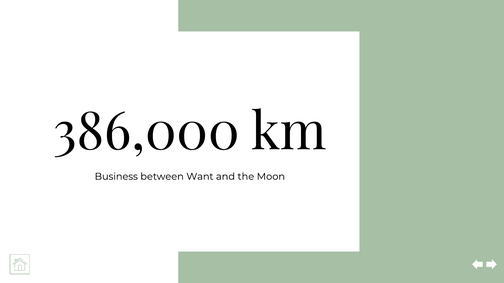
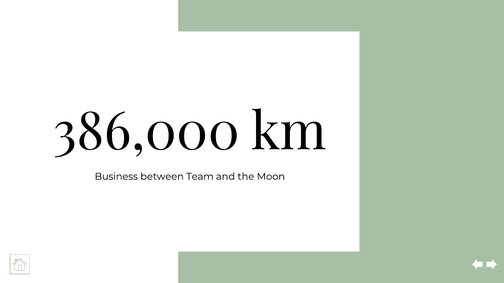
Want: Want -> Team
